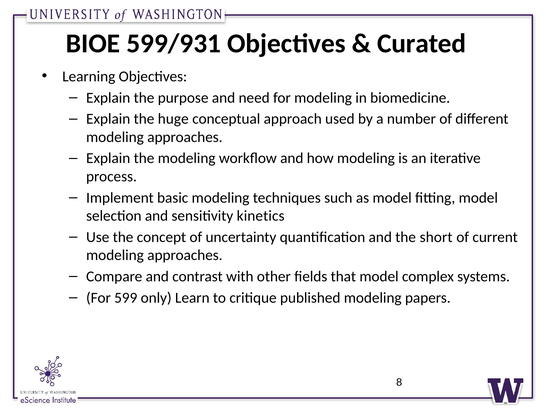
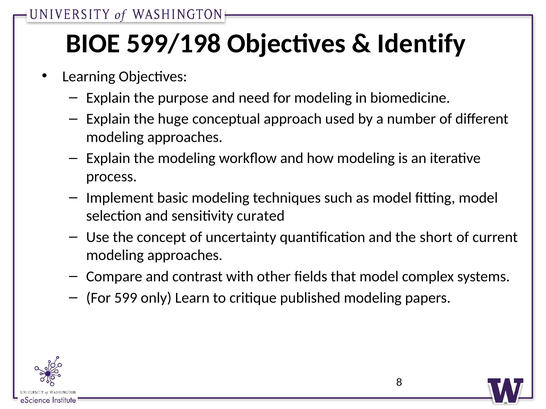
599/931: 599/931 -> 599/198
Curated: Curated -> Identify
kinetics: kinetics -> curated
